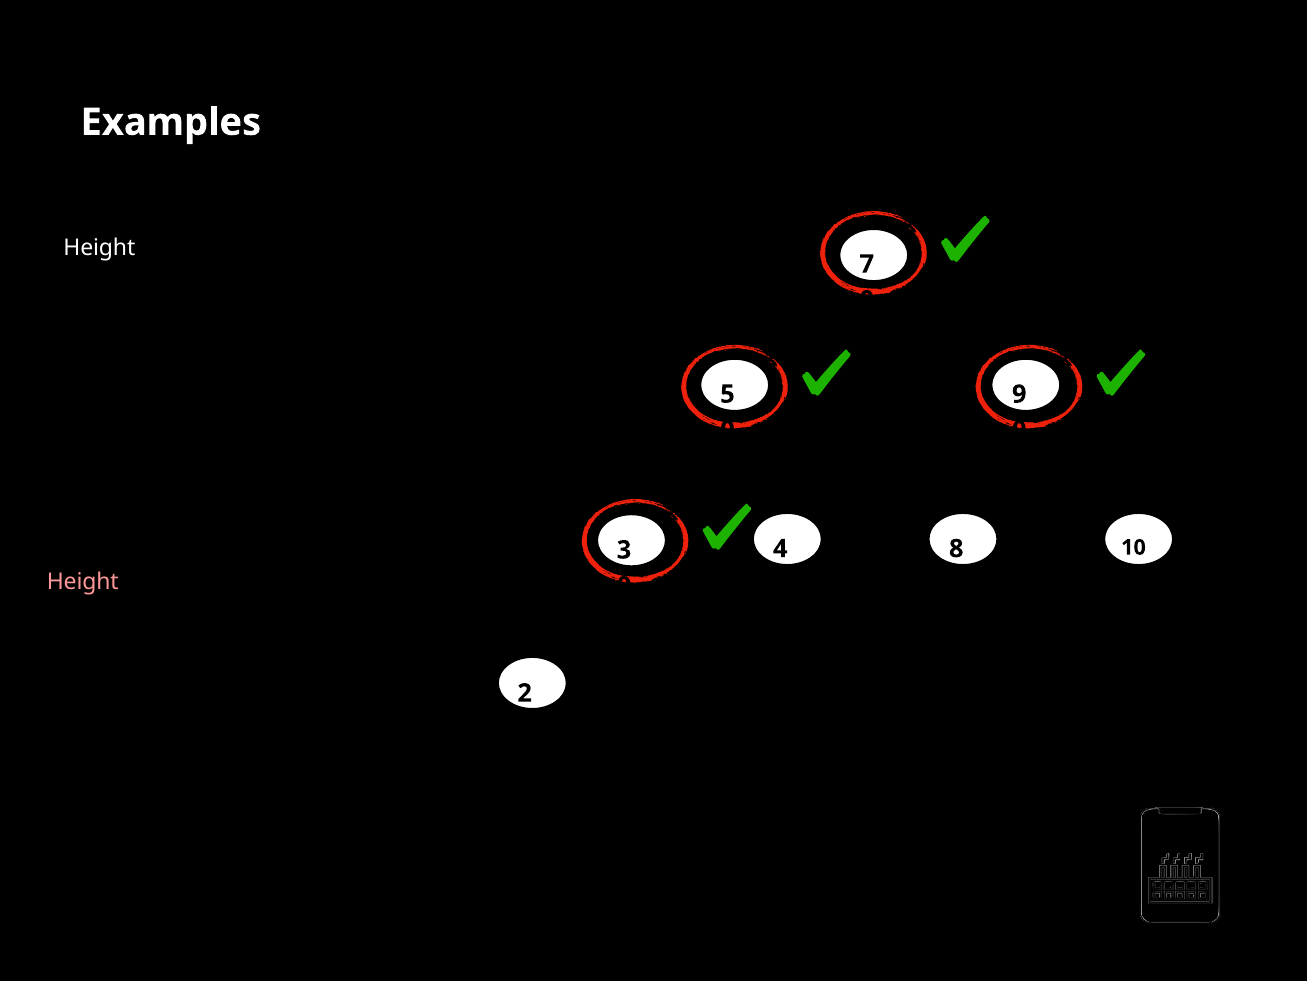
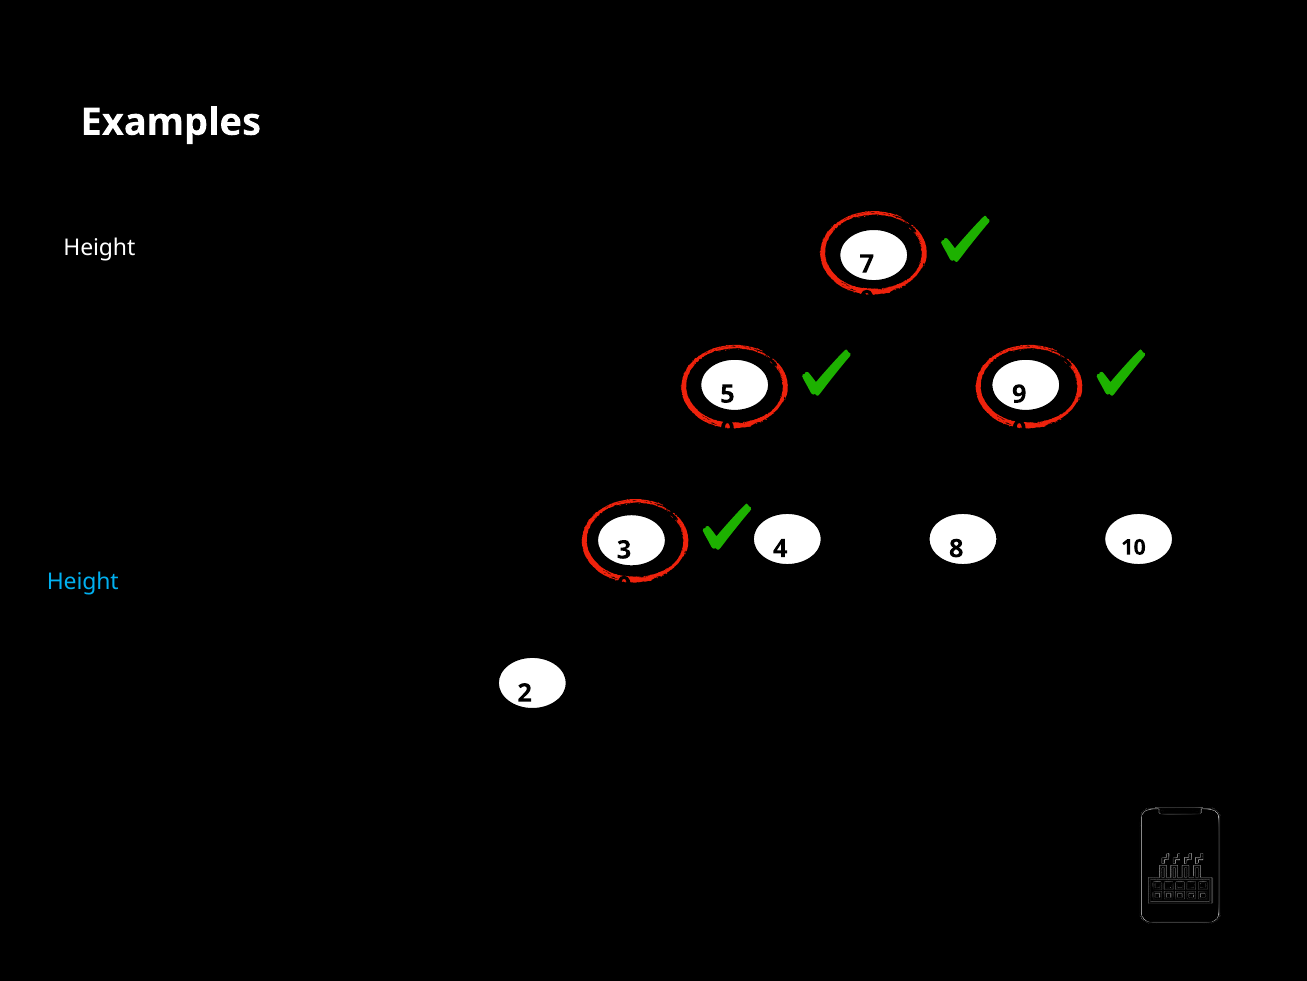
Height at (83, 583) colour: pink -> light blue
